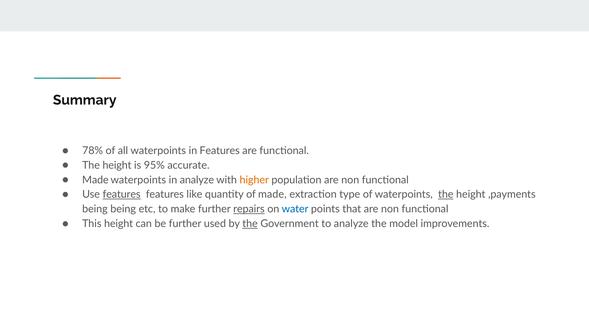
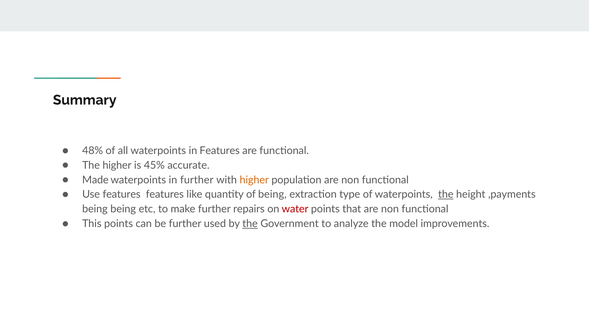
78%: 78% -> 48%
height at (117, 165): height -> higher
95%: 95% -> 45%
in analyze: analyze -> further
features at (122, 195) underline: present -> none
of made: made -> being
repairs underline: present -> none
water colour: blue -> red
This height: height -> points
